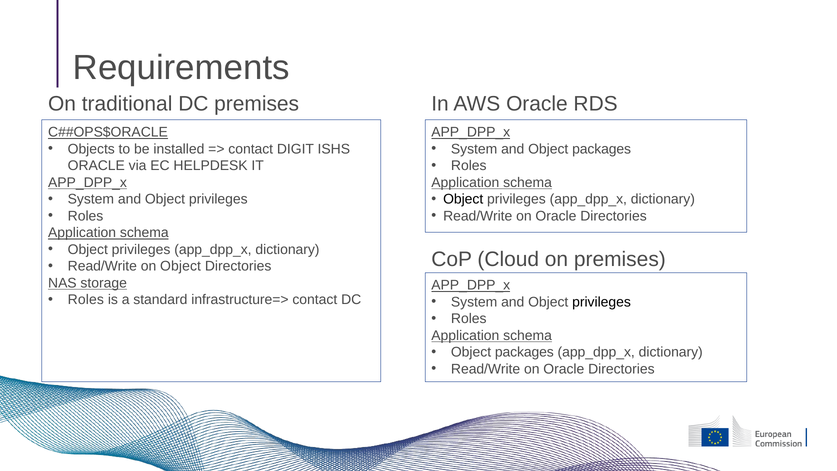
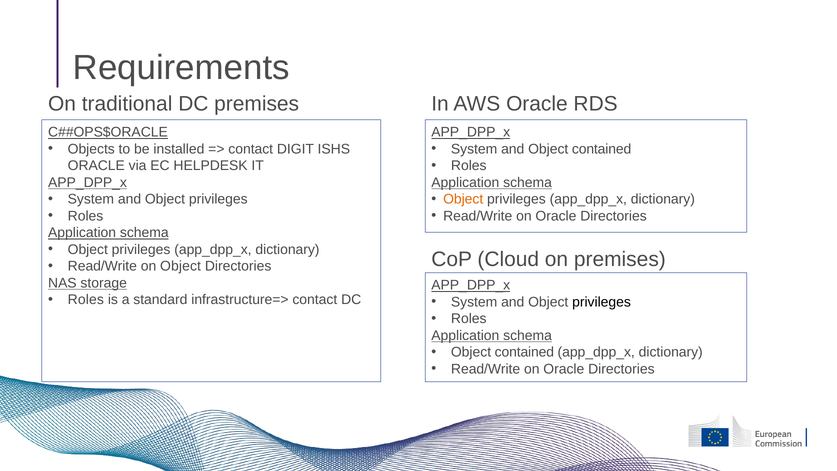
and Object packages: packages -> contained
Object at (463, 199) colour: black -> orange
packages at (524, 352): packages -> contained
